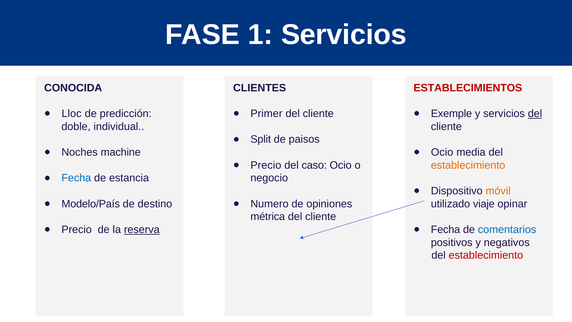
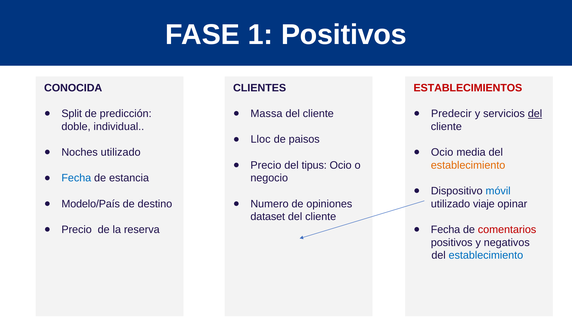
1 Servicios: Servicios -> Positivos
Lloc: Lloc -> Split
Primer: Primer -> Massa
Exemple: Exemple -> Predecir
Split: Split -> Lloc
Noches machine: machine -> utilizado
caso: caso -> tipus
móvil colour: orange -> blue
métrica: métrica -> dataset
reserva underline: present -> none
comentarios colour: blue -> red
establecimiento at (486, 255) colour: red -> blue
